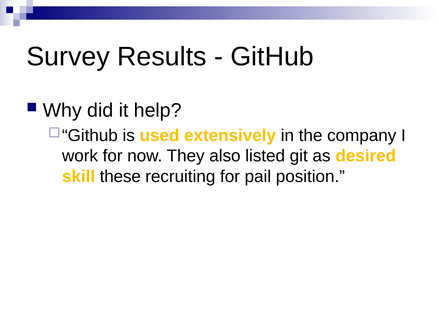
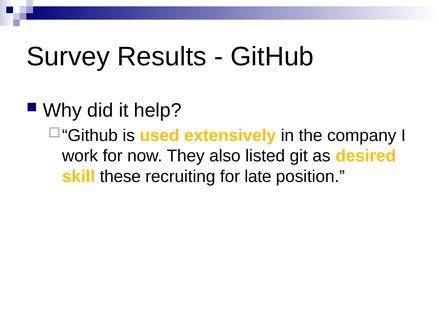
pail: pail -> late
